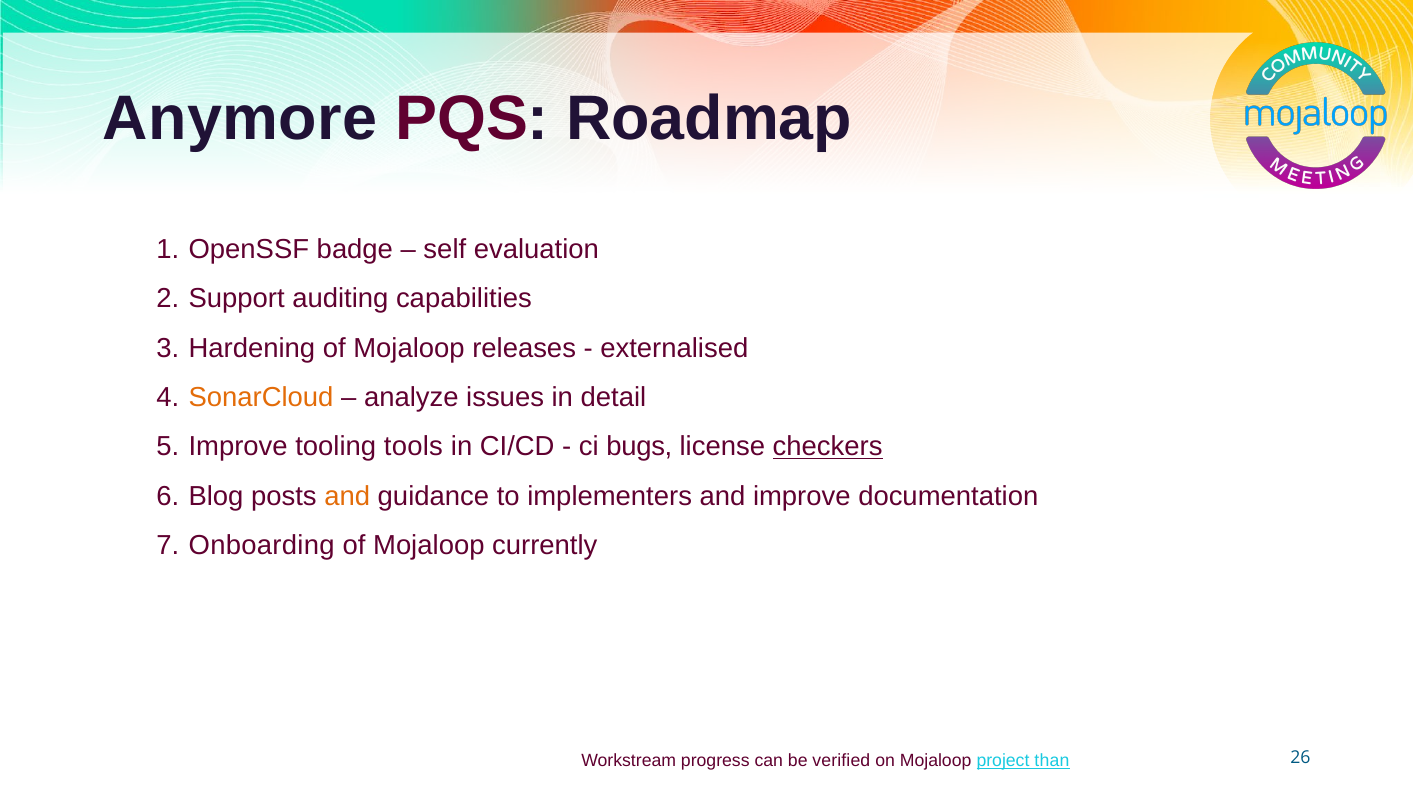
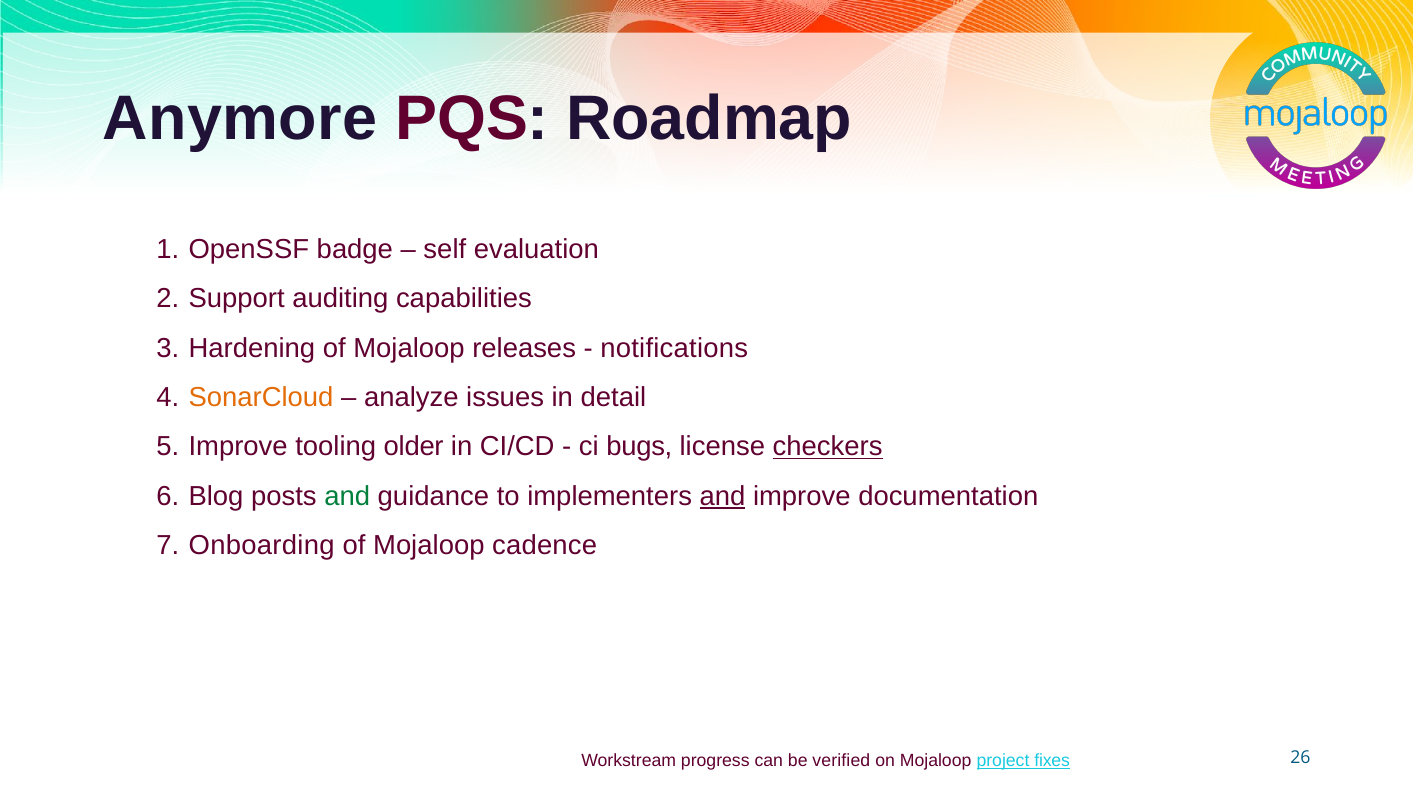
externalised: externalised -> notifications
tools: tools -> older
and at (347, 496) colour: orange -> green
and at (723, 496) underline: none -> present
currently: currently -> cadence
than: than -> fixes
